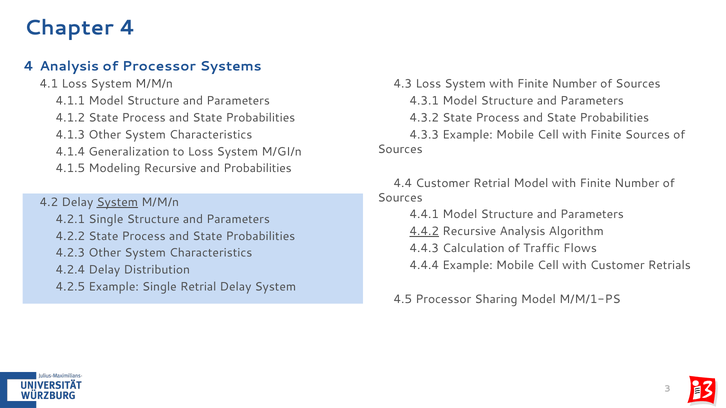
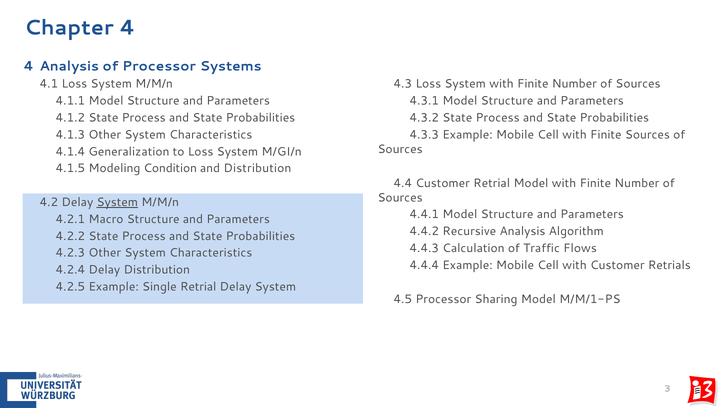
Modeling Recursive: Recursive -> Condition
and Probabilities: Probabilities -> Distribution
4.2.1 Single: Single -> Macro
4.4.2 underline: present -> none
